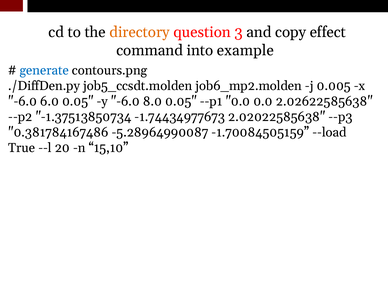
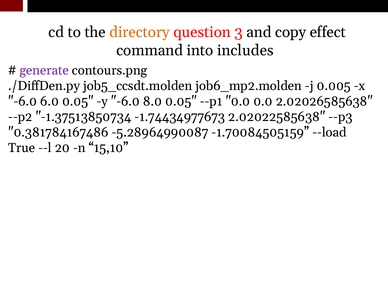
example: example -> includes
generate colour: blue -> purple
2.02622585638: 2.02622585638 -> 2.02026585638
